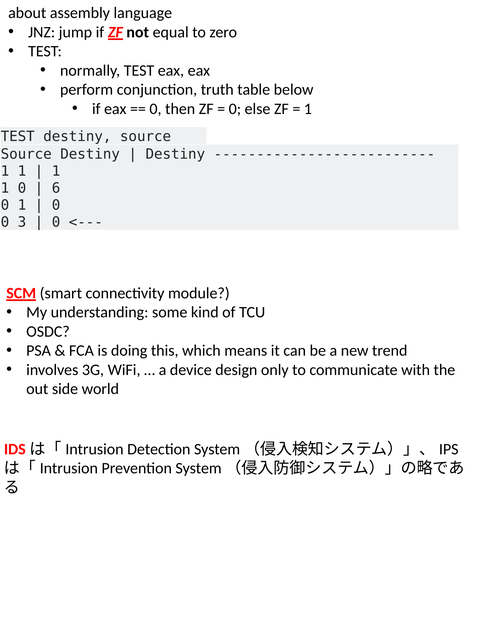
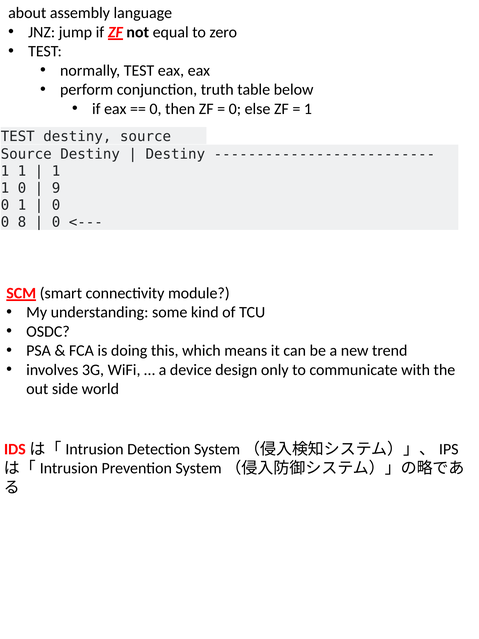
6: 6 -> 9
3: 3 -> 8
